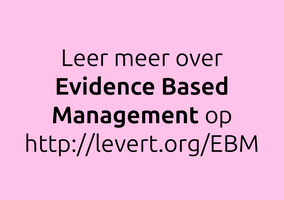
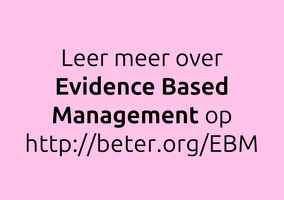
http://levert.org/EBM: http://levert.org/EBM -> http://beter.org/EBM
